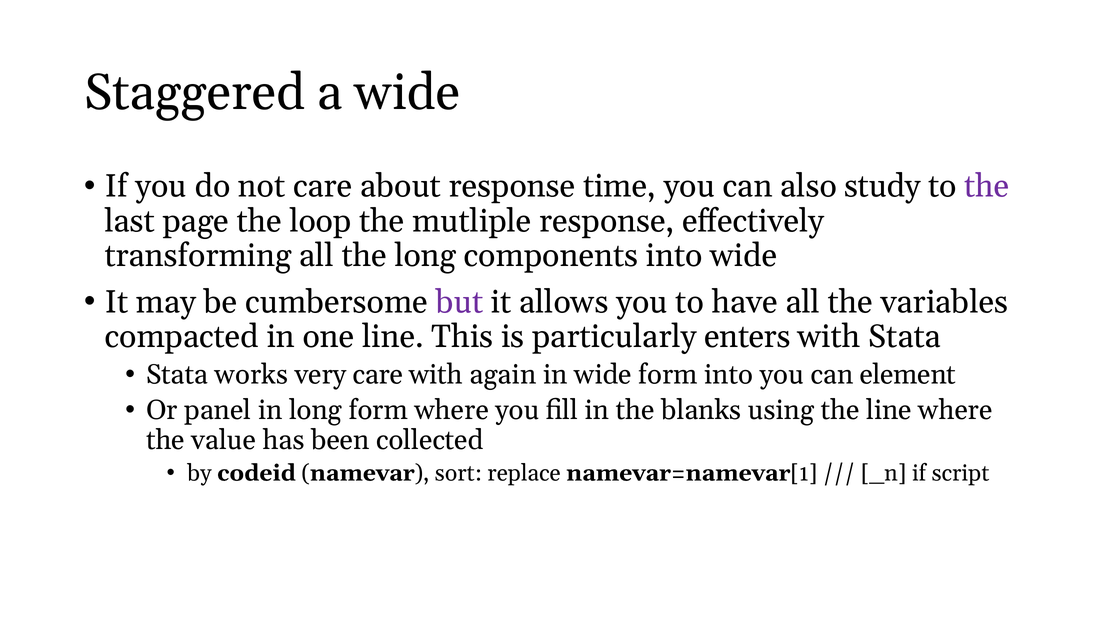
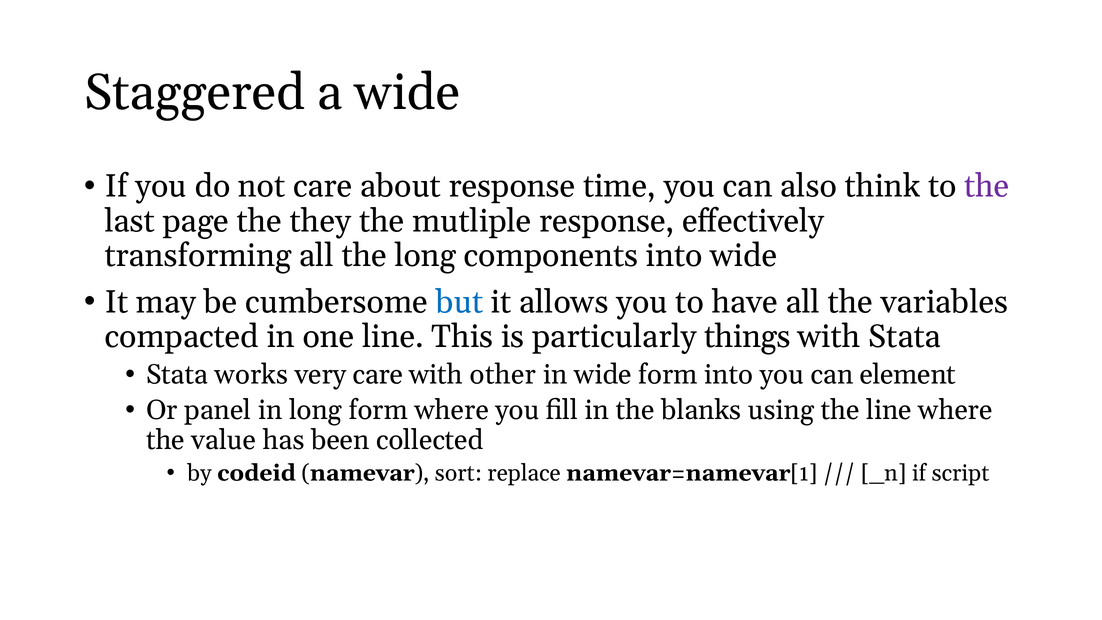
study: study -> think
loop: loop -> they
but colour: purple -> blue
enters: enters -> things
again: again -> other
